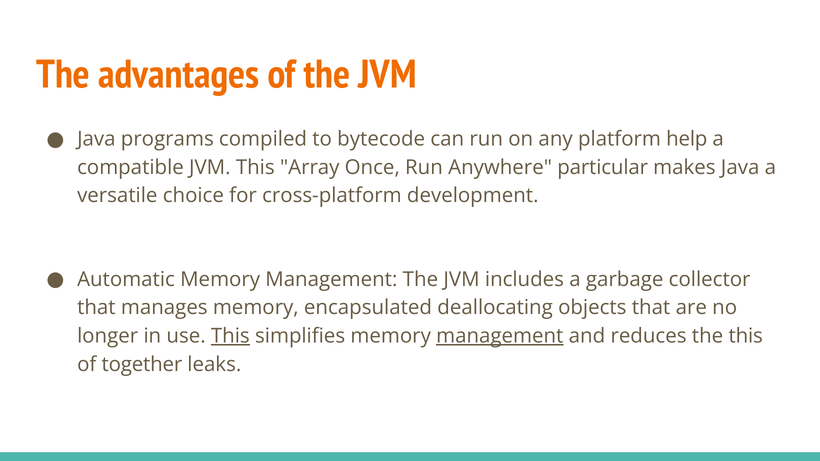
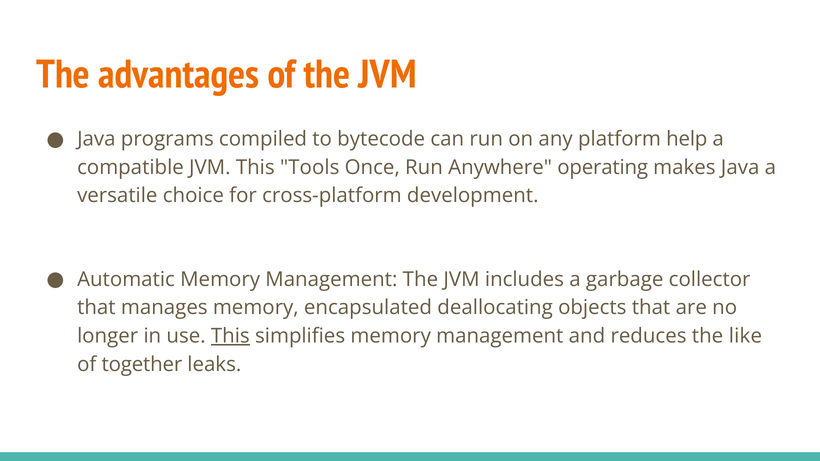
Array: Array -> Tools
particular: particular -> operating
management at (500, 336) underline: present -> none
the this: this -> like
